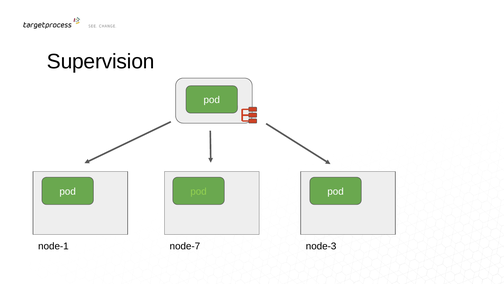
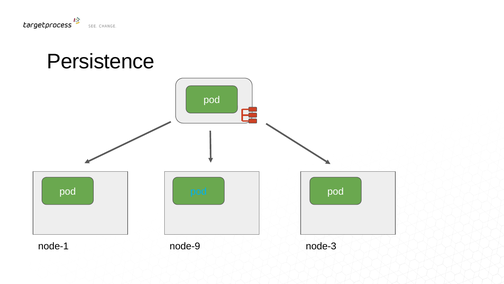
Supervision: Supervision -> Persistence
pod at (199, 191) colour: light green -> light blue
node-7: node-7 -> node-9
